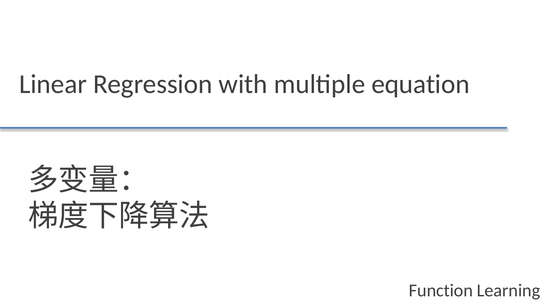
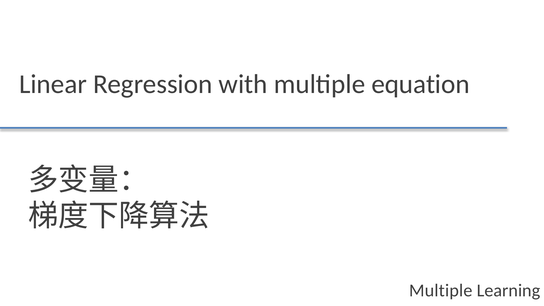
Function at (441, 290): Function -> Multiple
